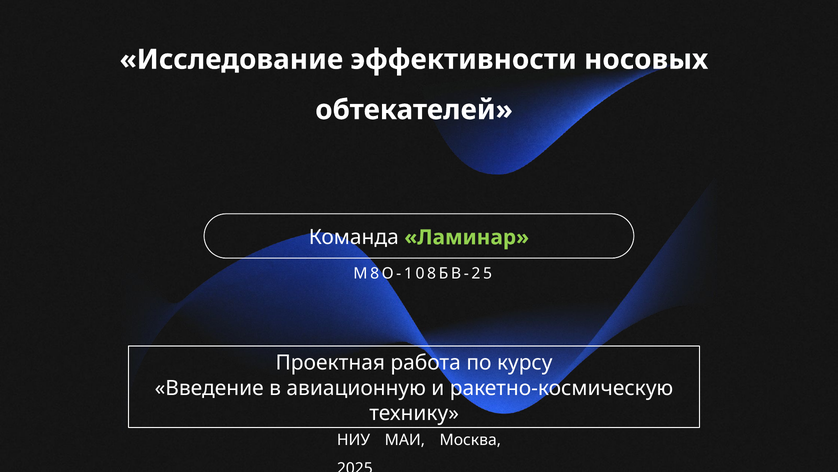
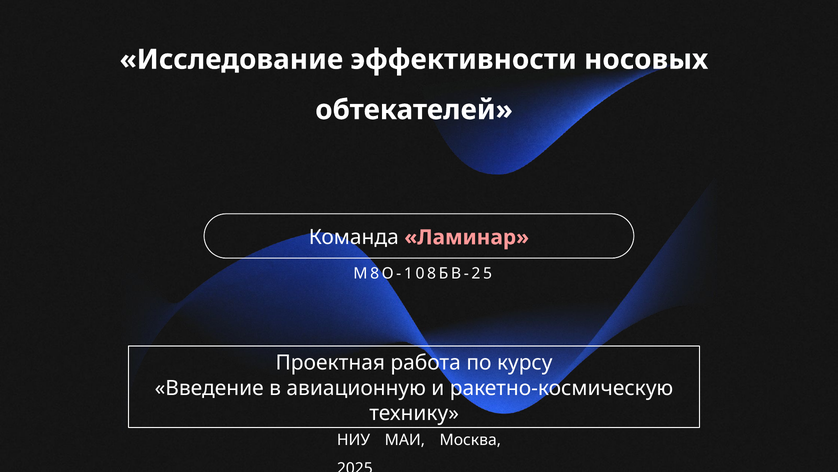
Ламинар colour: light green -> pink
